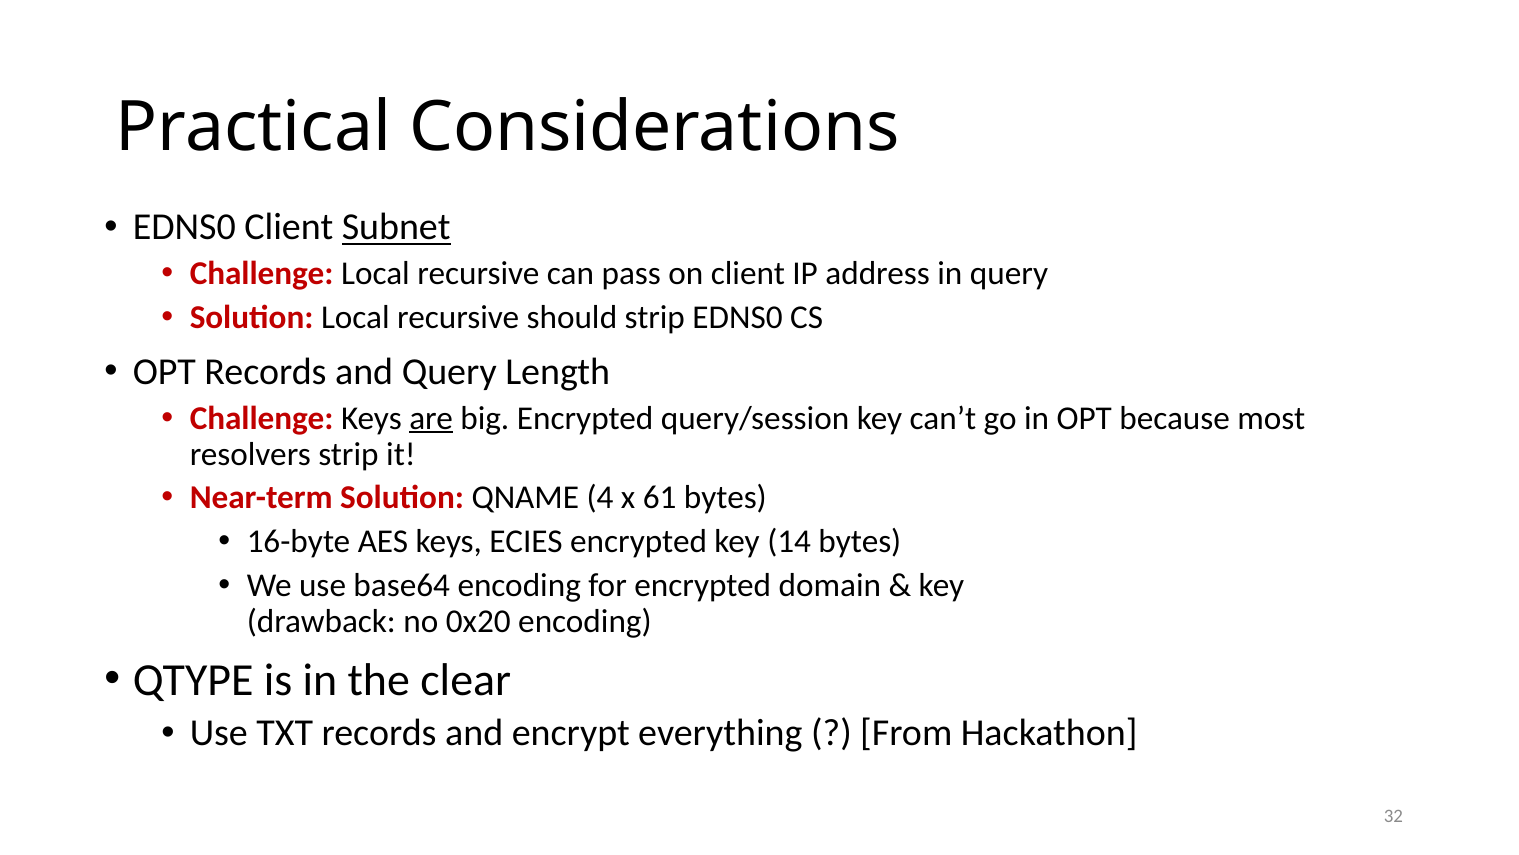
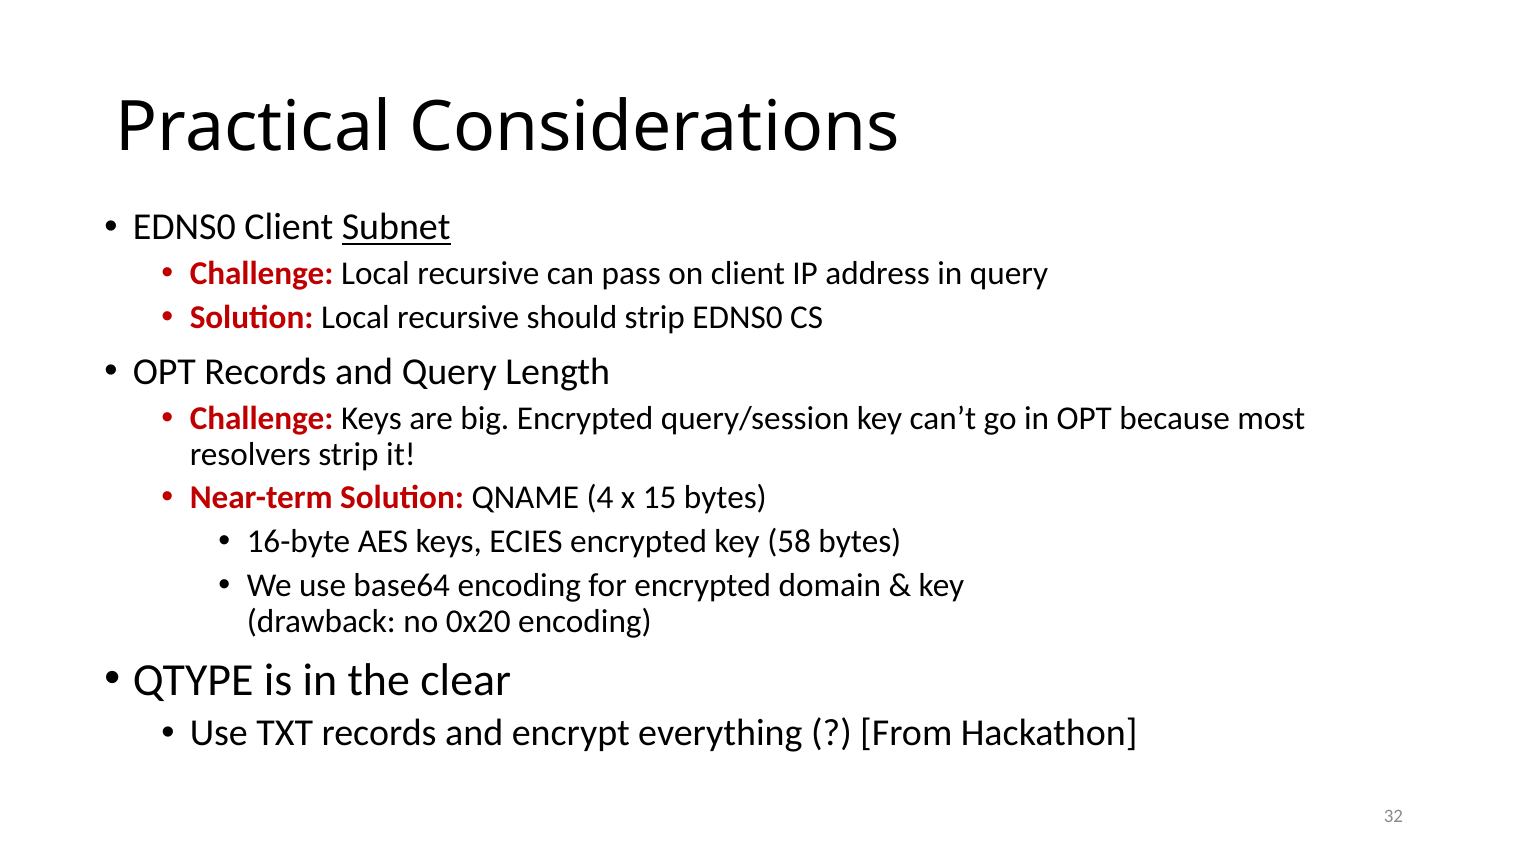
are underline: present -> none
61: 61 -> 15
14: 14 -> 58
